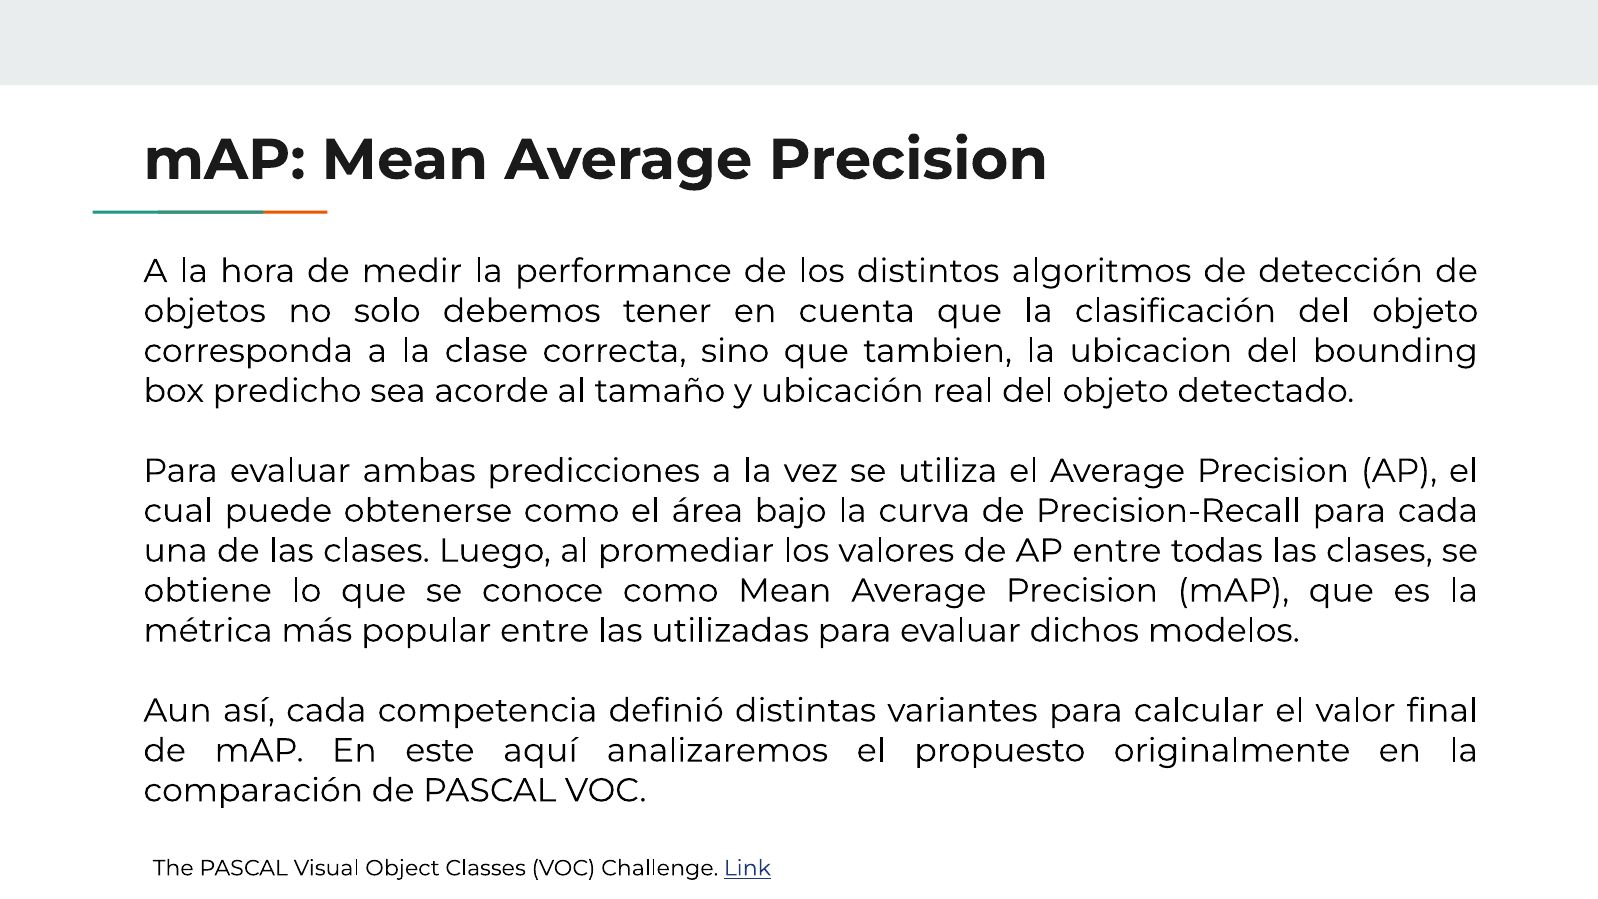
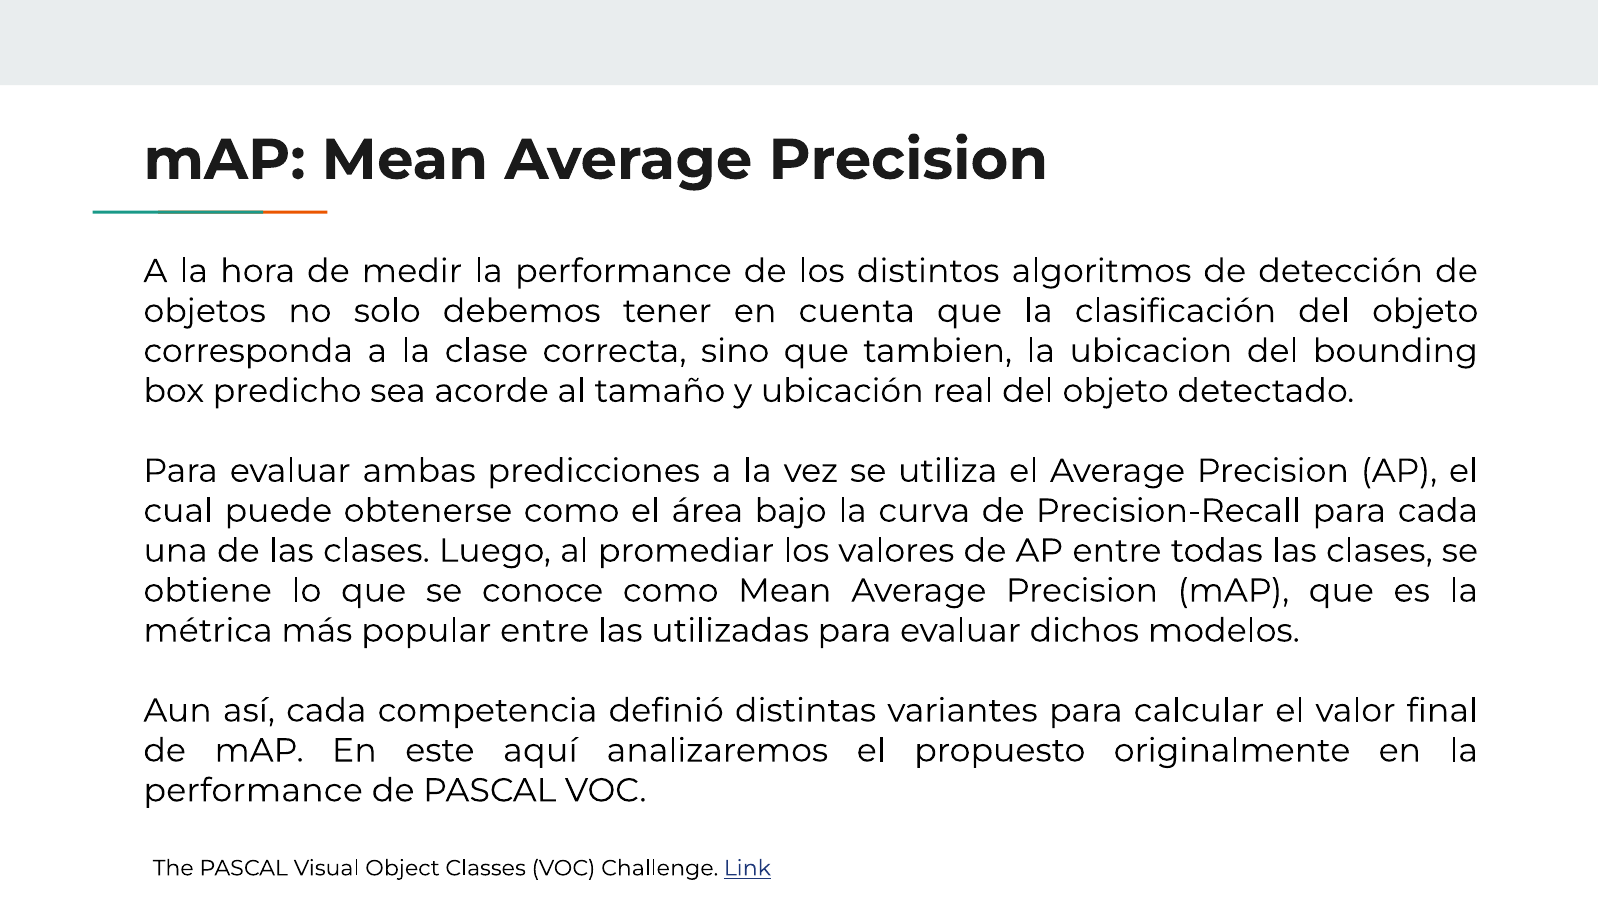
comparación at (253, 790): comparación -> performance
